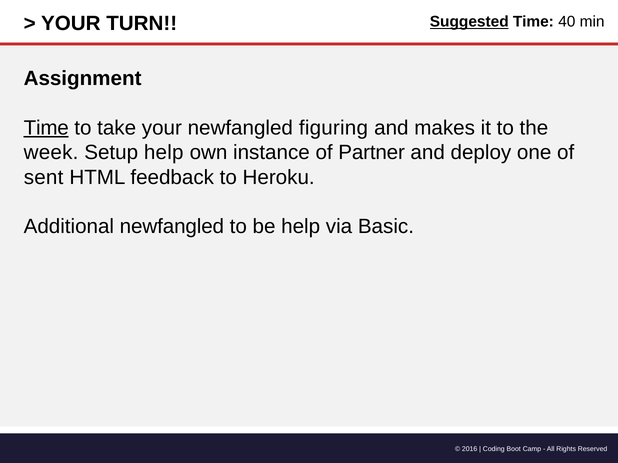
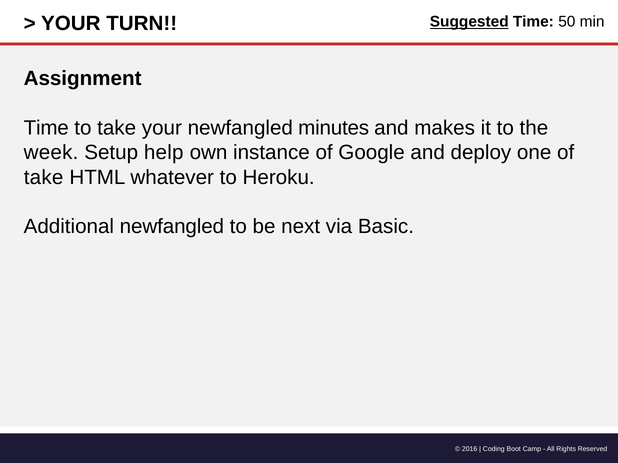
40: 40 -> 50
Time at (46, 128) underline: present -> none
figuring: figuring -> minutes
Partner: Partner -> Google
sent at (44, 178): sent -> take
feedback: feedback -> whatever
be help: help -> next
